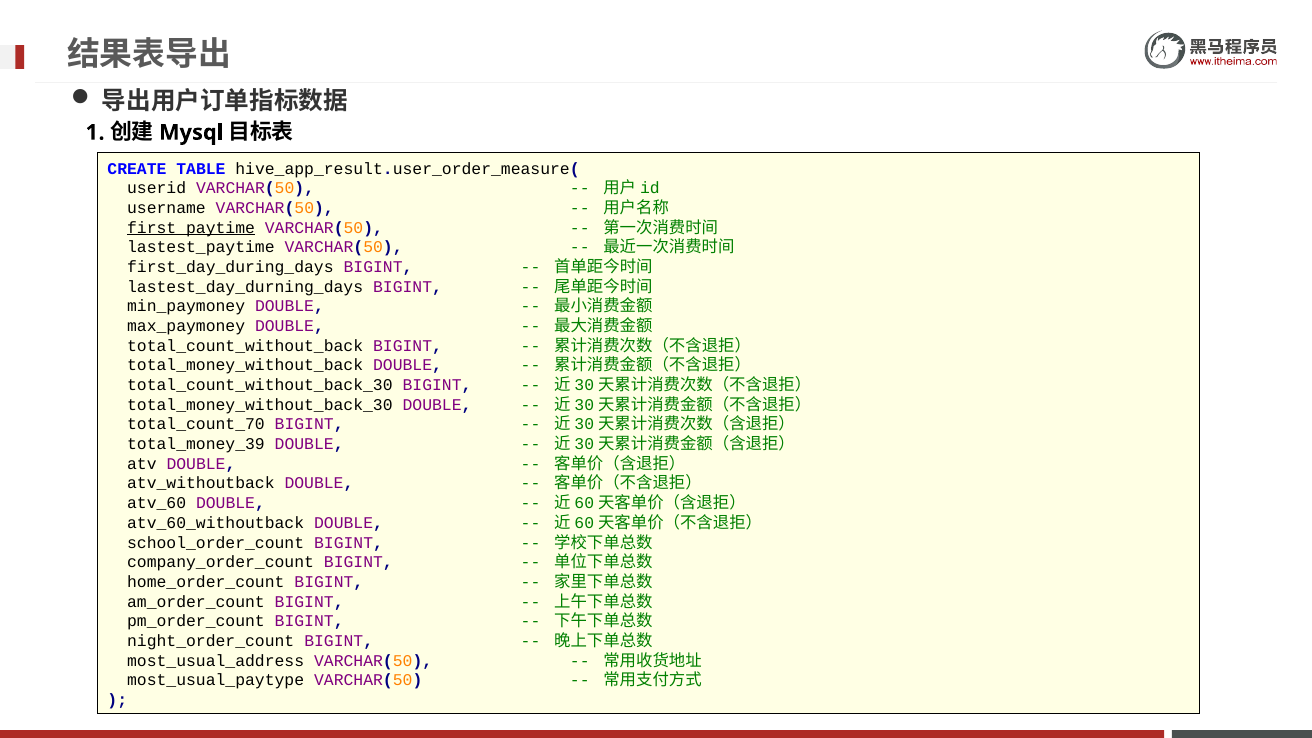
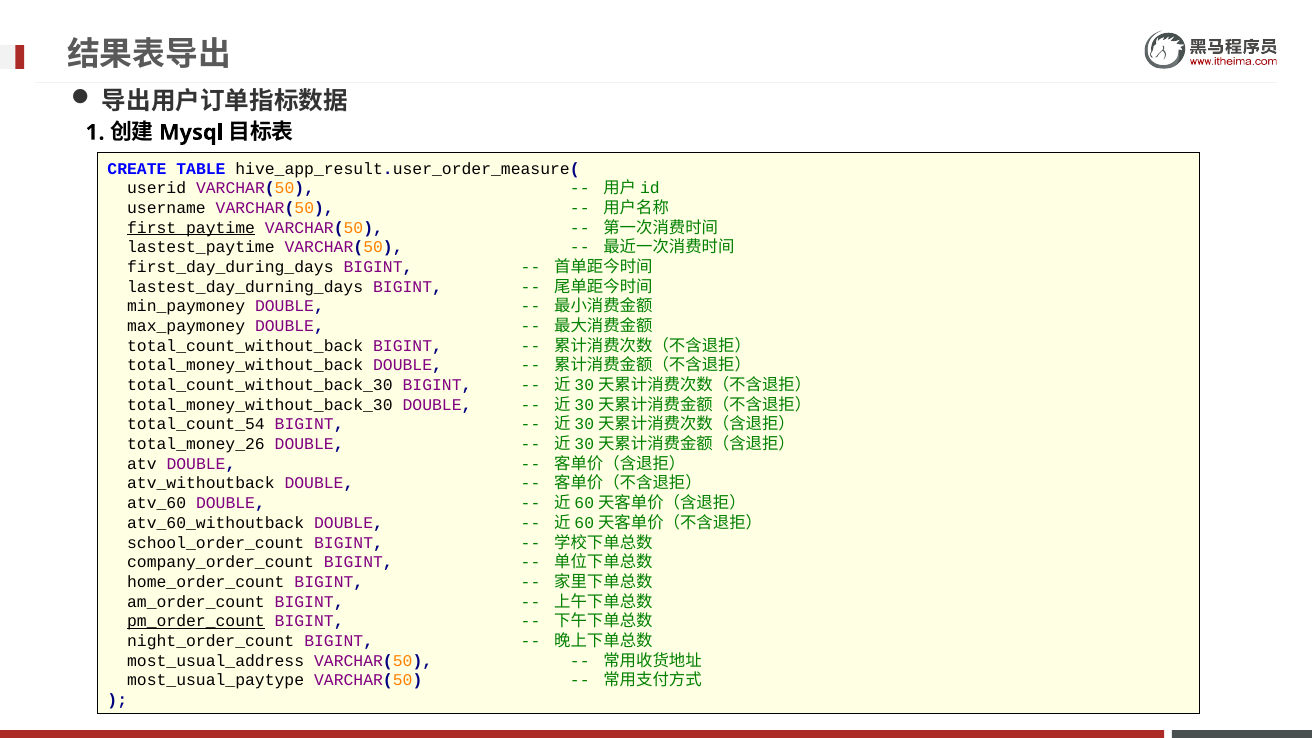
total_count_70: total_count_70 -> total_count_54
total_money_39: total_money_39 -> total_money_26
pm_order_count underline: none -> present
